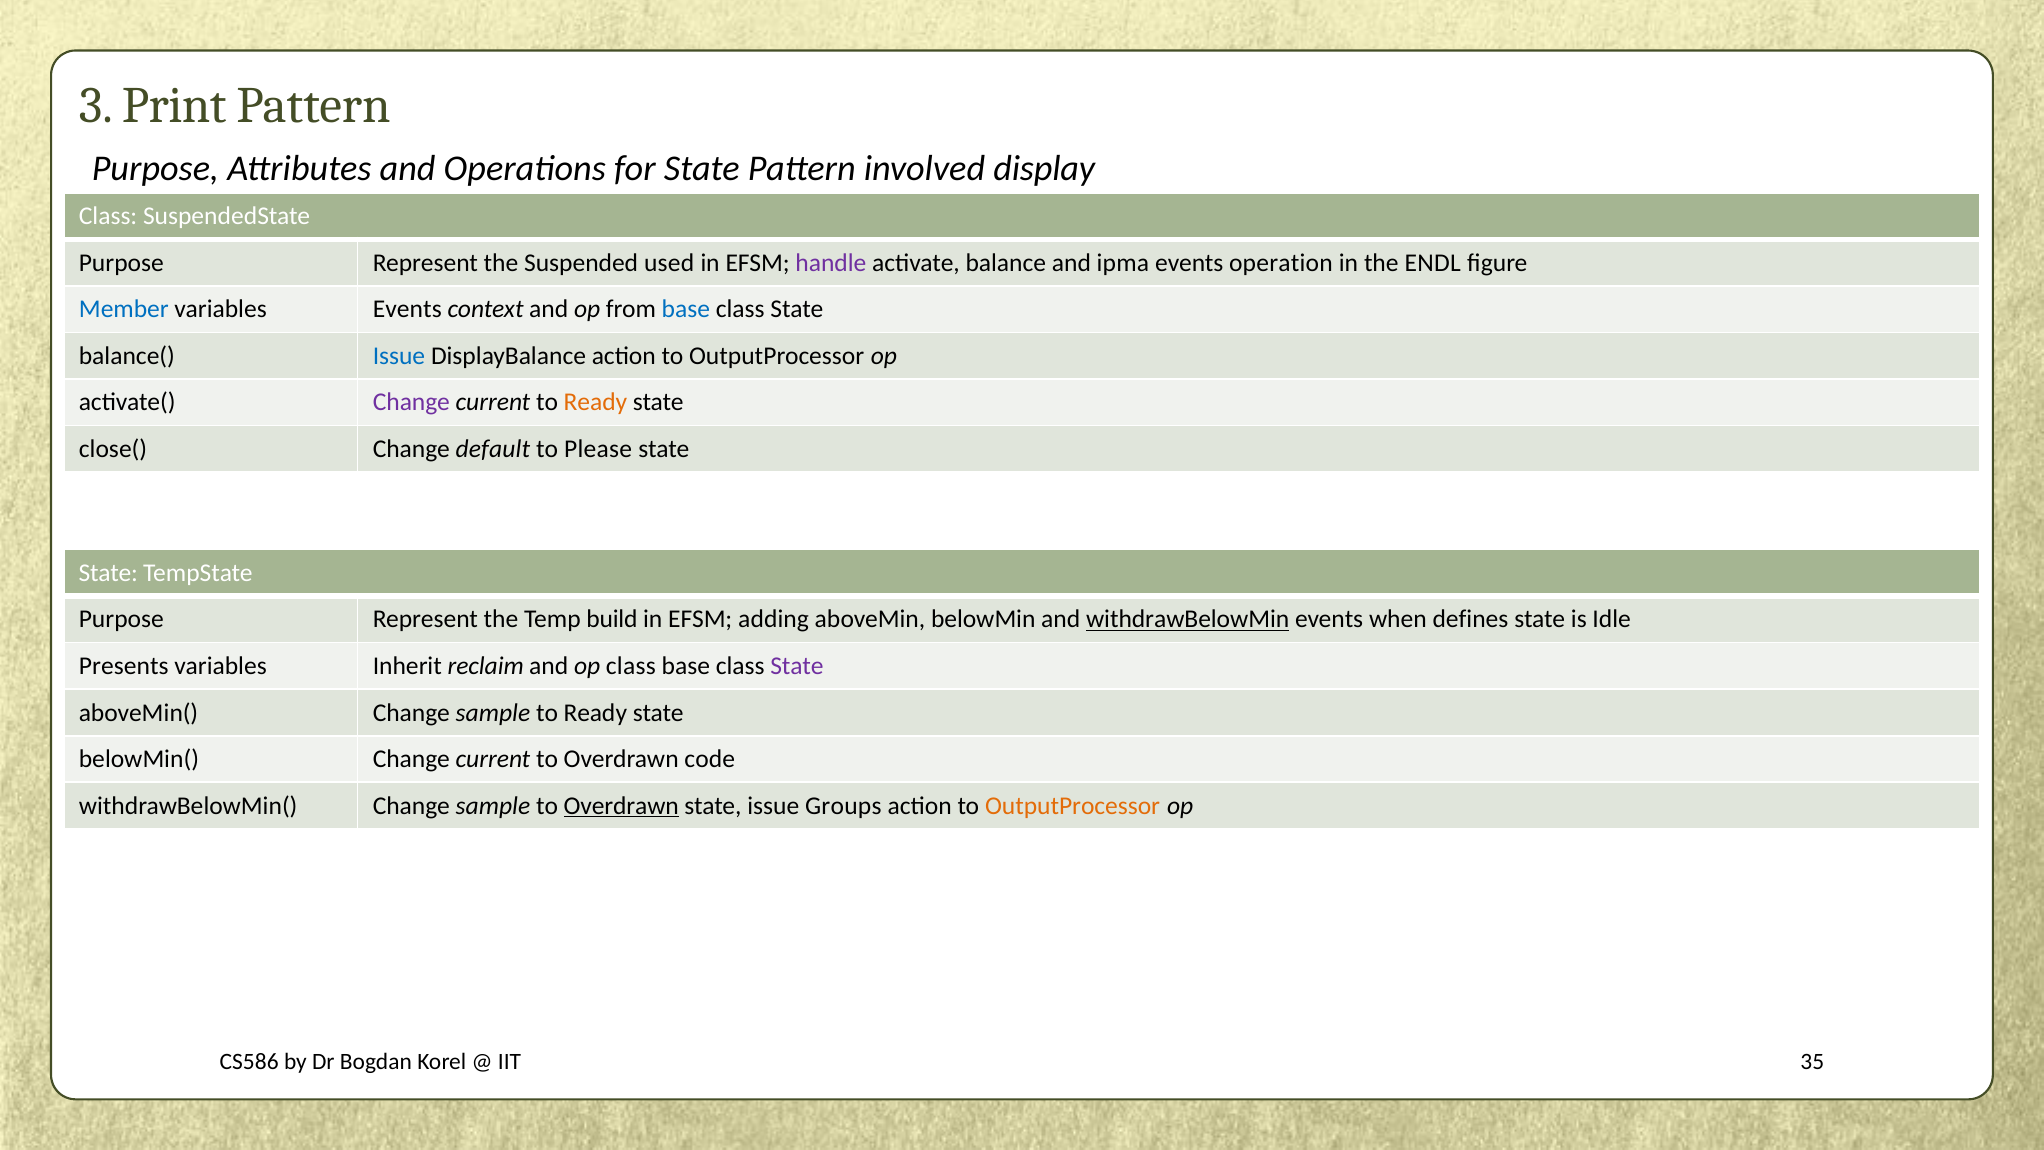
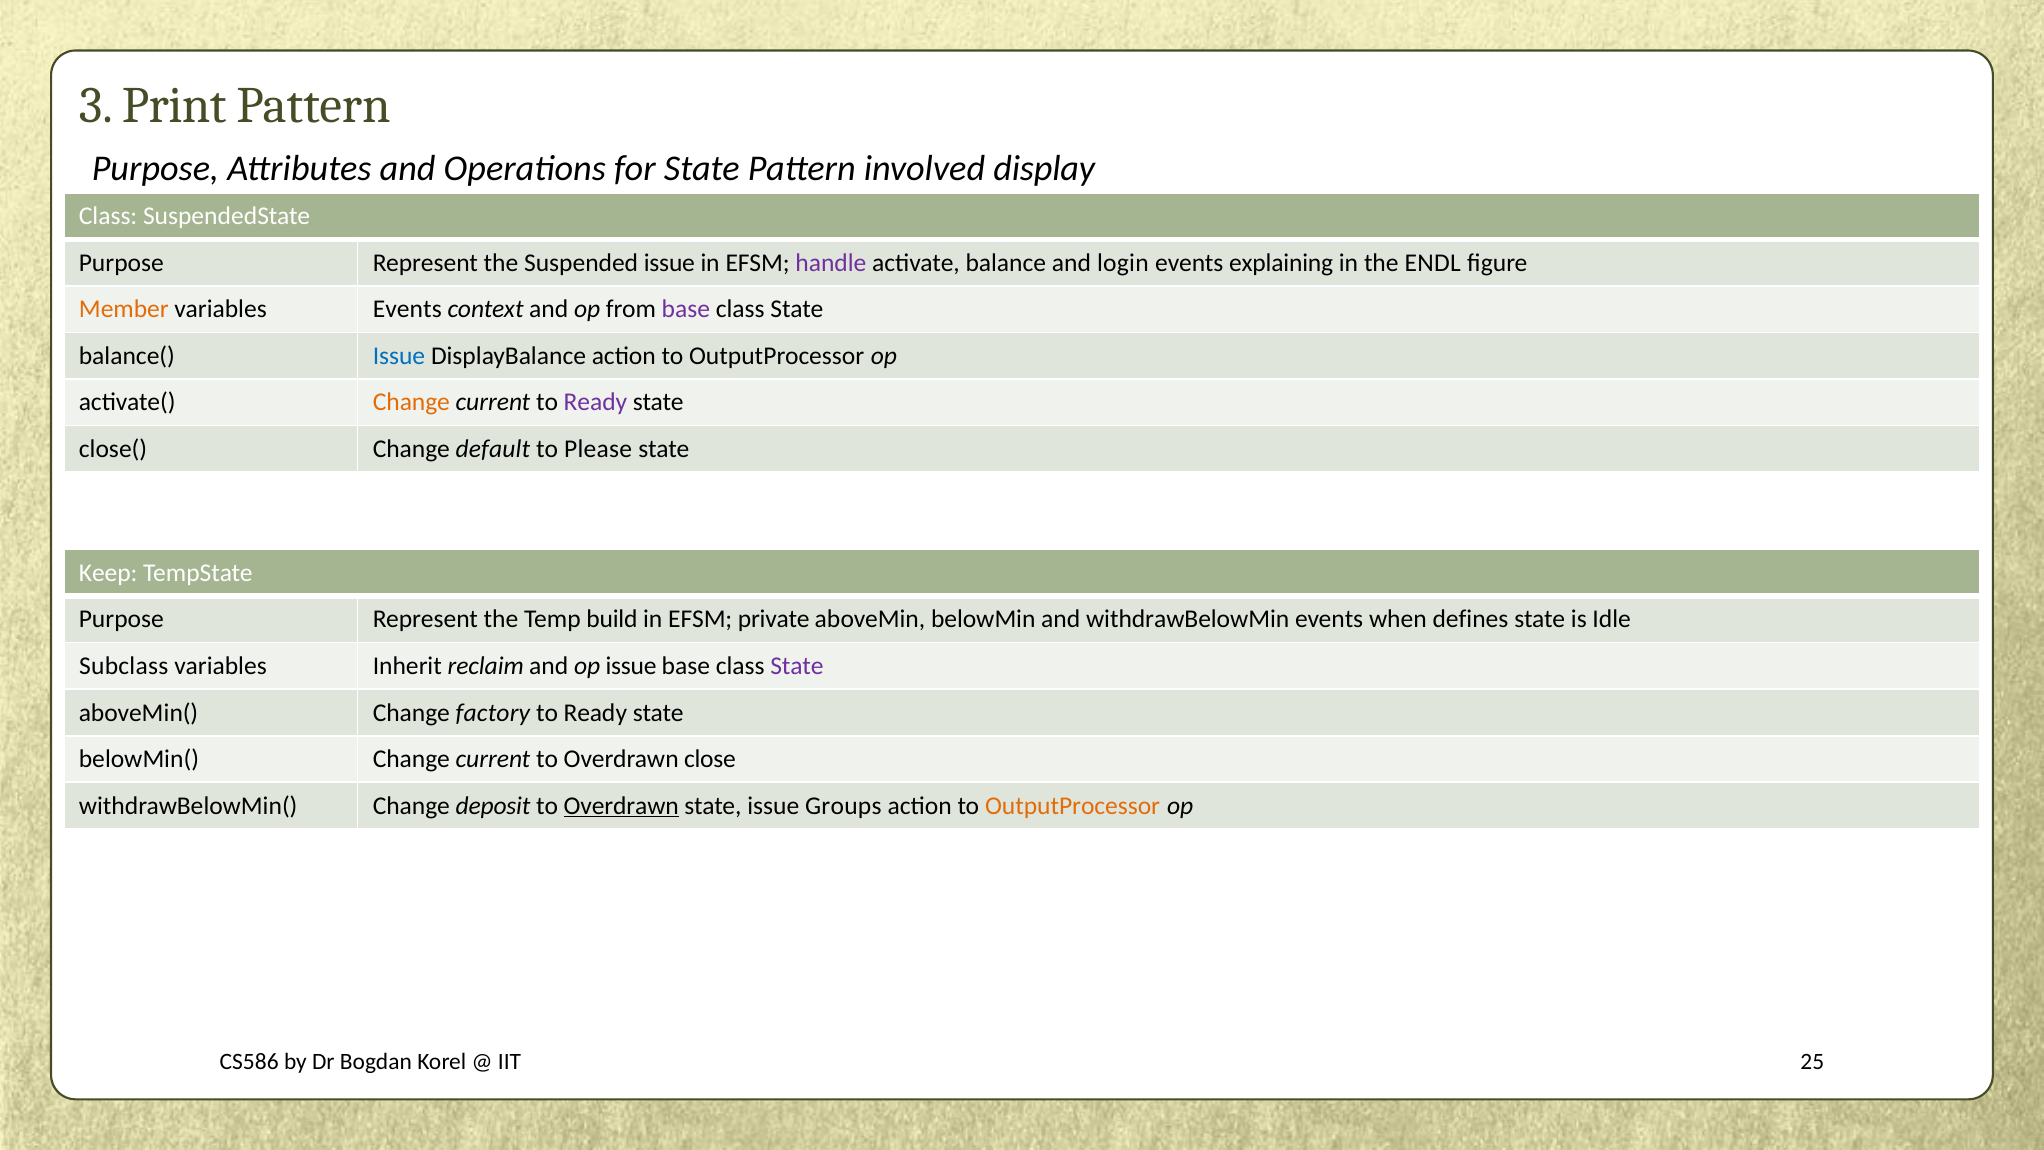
Suspended used: used -> issue
ipma: ipma -> login
operation: operation -> explaining
Member colour: blue -> orange
base at (686, 309) colour: blue -> purple
Change at (411, 403) colour: purple -> orange
Ready at (595, 403) colour: orange -> purple
State at (108, 573): State -> Keep
adding: adding -> private
withdrawBelowMin underline: present -> none
Presents: Presents -> Subclass
op class: class -> issue
aboveMin( Change sample: sample -> factory
code: code -> close
withdrawBelowMin( Change sample: sample -> deposit
35: 35 -> 25
